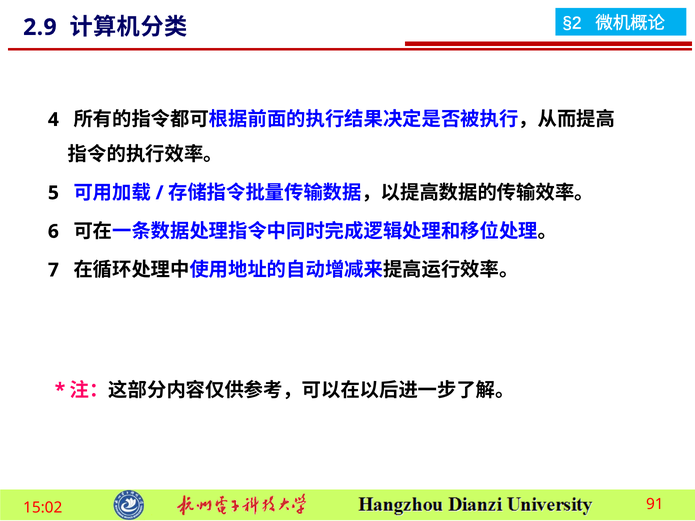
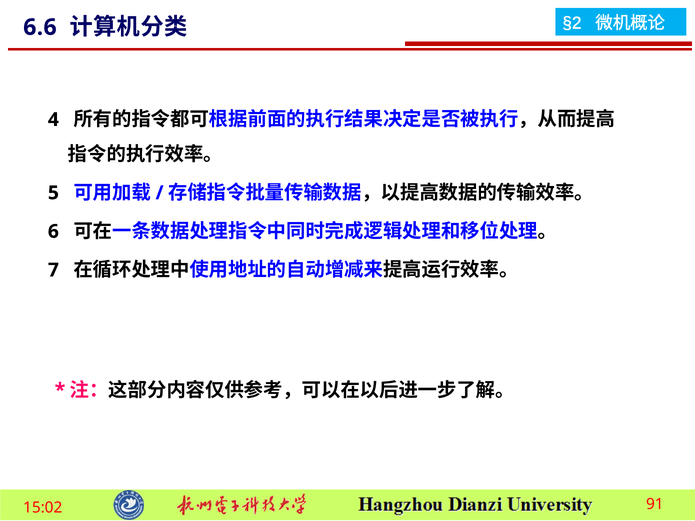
2.9: 2.9 -> 6.6
